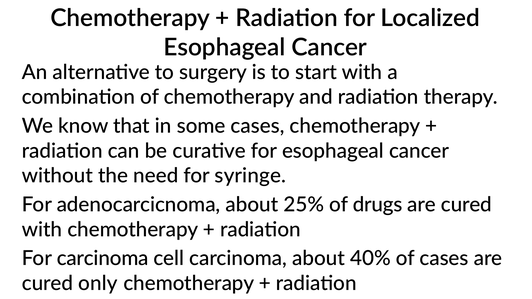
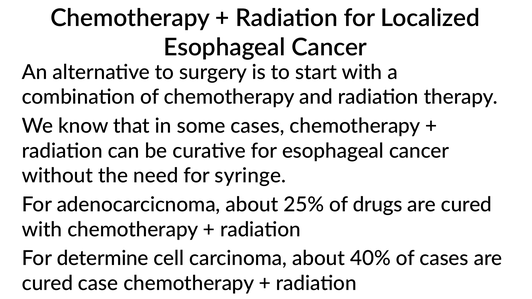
For carcinoma: carcinoma -> determine
only: only -> case
